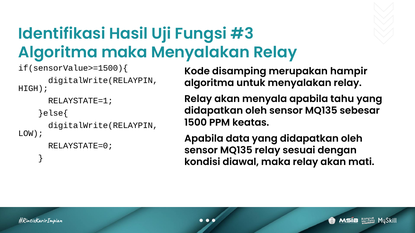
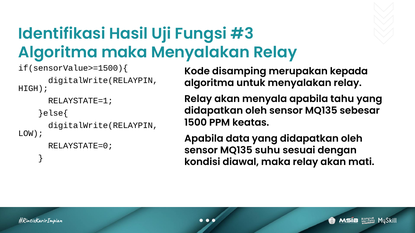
hampir: hampir -> kepada
MQ135 relay: relay -> suhu
